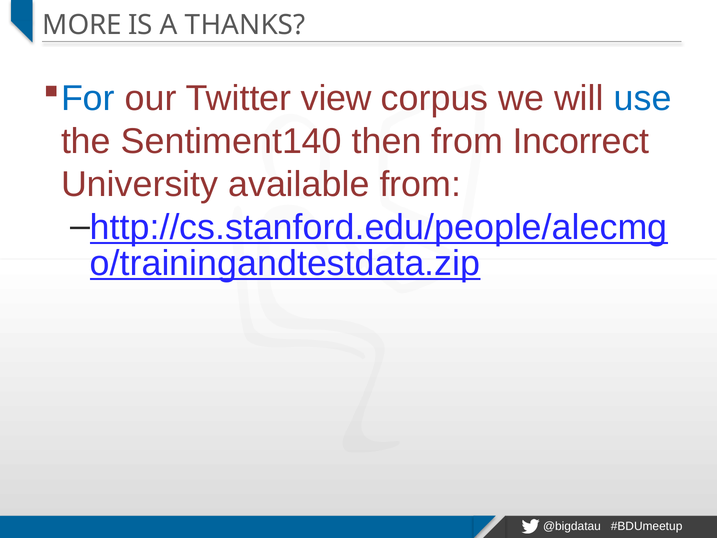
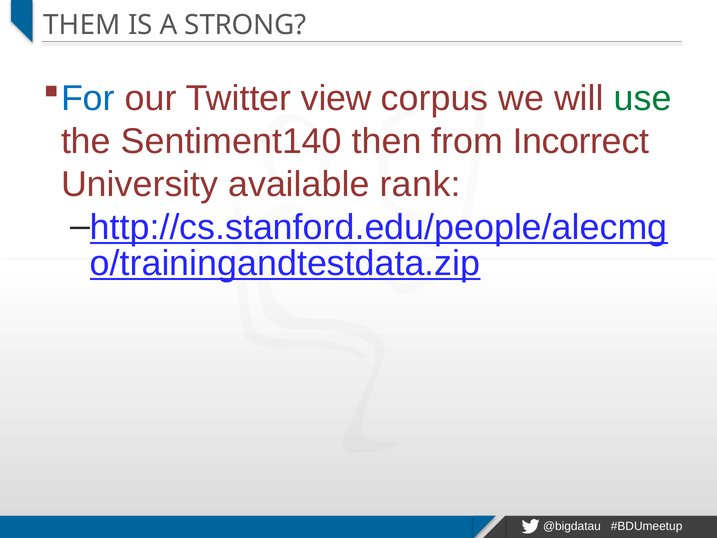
MORE: MORE -> THEM
THANKS: THANKS -> STRONG
use colour: blue -> green
available from: from -> rank
